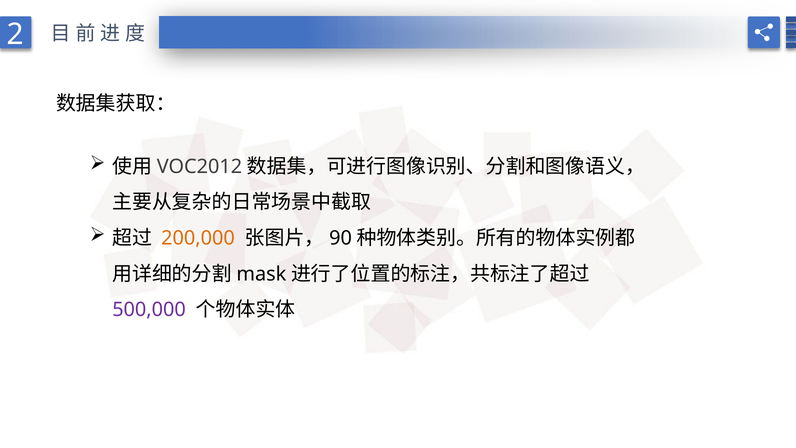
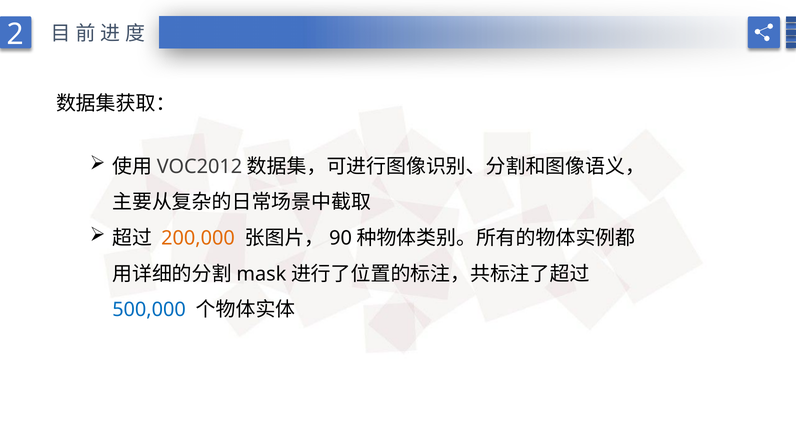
500,000 colour: purple -> blue
